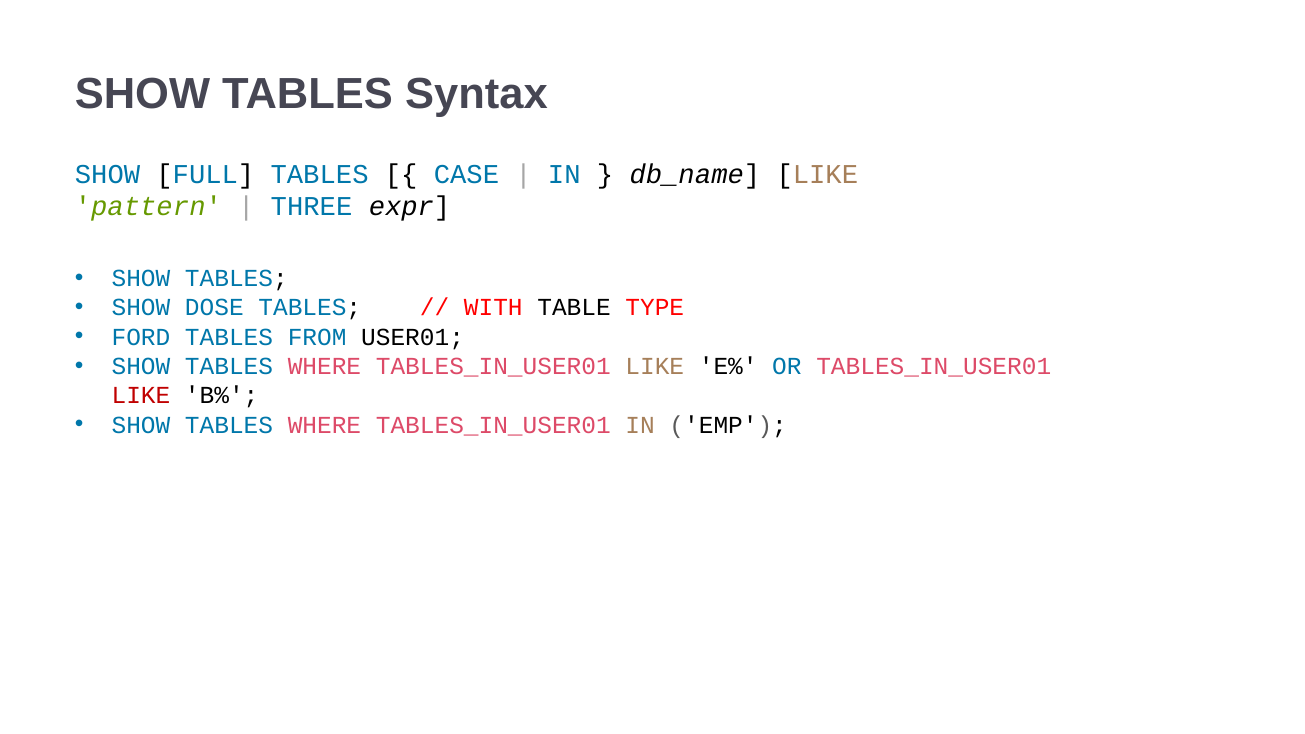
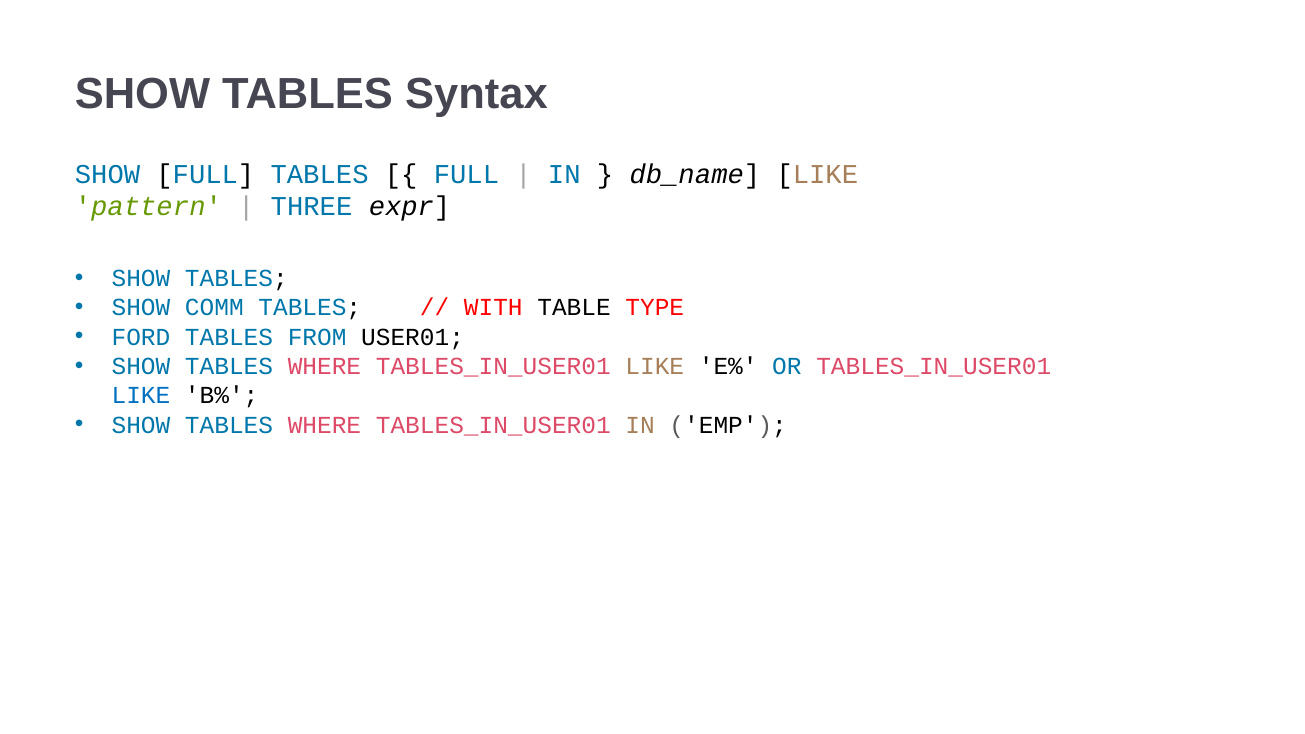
CASE at (466, 174): CASE -> FULL
DOSE: DOSE -> COMM
LIKE at (141, 396) colour: red -> blue
